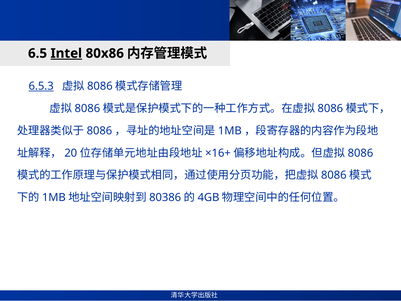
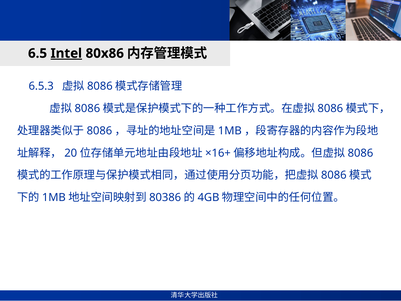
6.5.3 underline: present -> none
